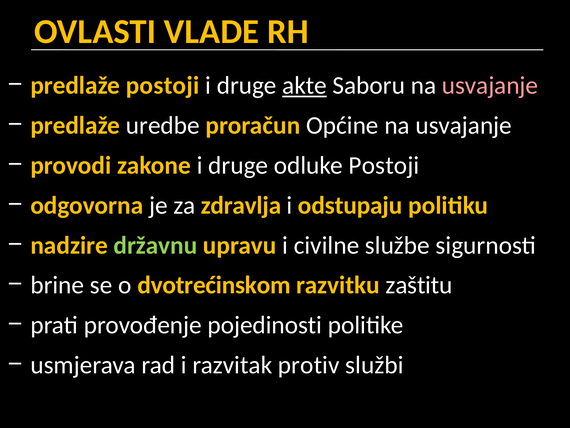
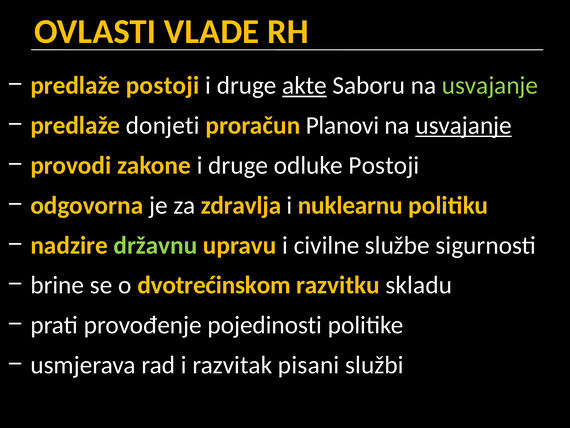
usvajanje at (490, 85) colour: pink -> light green
uredbe: uredbe -> donjeti
Općine: Općine -> Planovi
usvajanje at (464, 125) underline: none -> present
odstupaju: odstupaju -> nuklearnu
zaštitu: zaštitu -> skladu
protiv: protiv -> pisani
